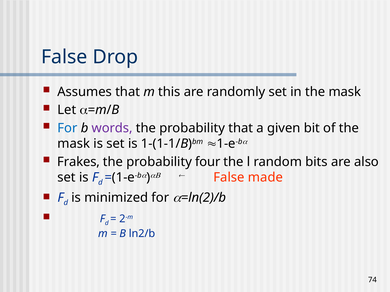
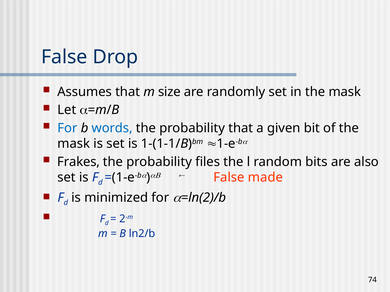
this: this -> size
words colour: purple -> blue
four: four -> files
